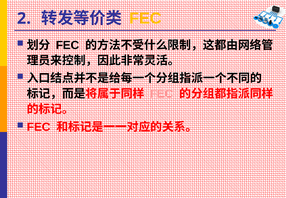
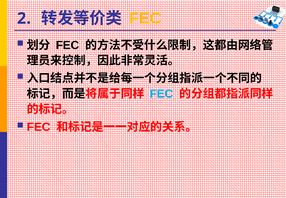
FEC at (162, 94) colour: pink -> light blue
